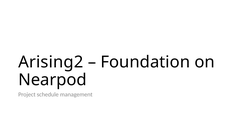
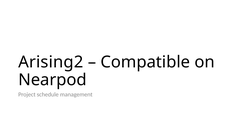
Foundation: Foundation -> Compatible
